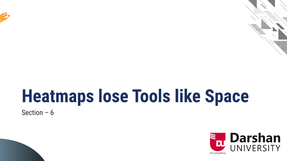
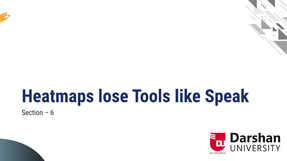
Space: Space -> Speak
